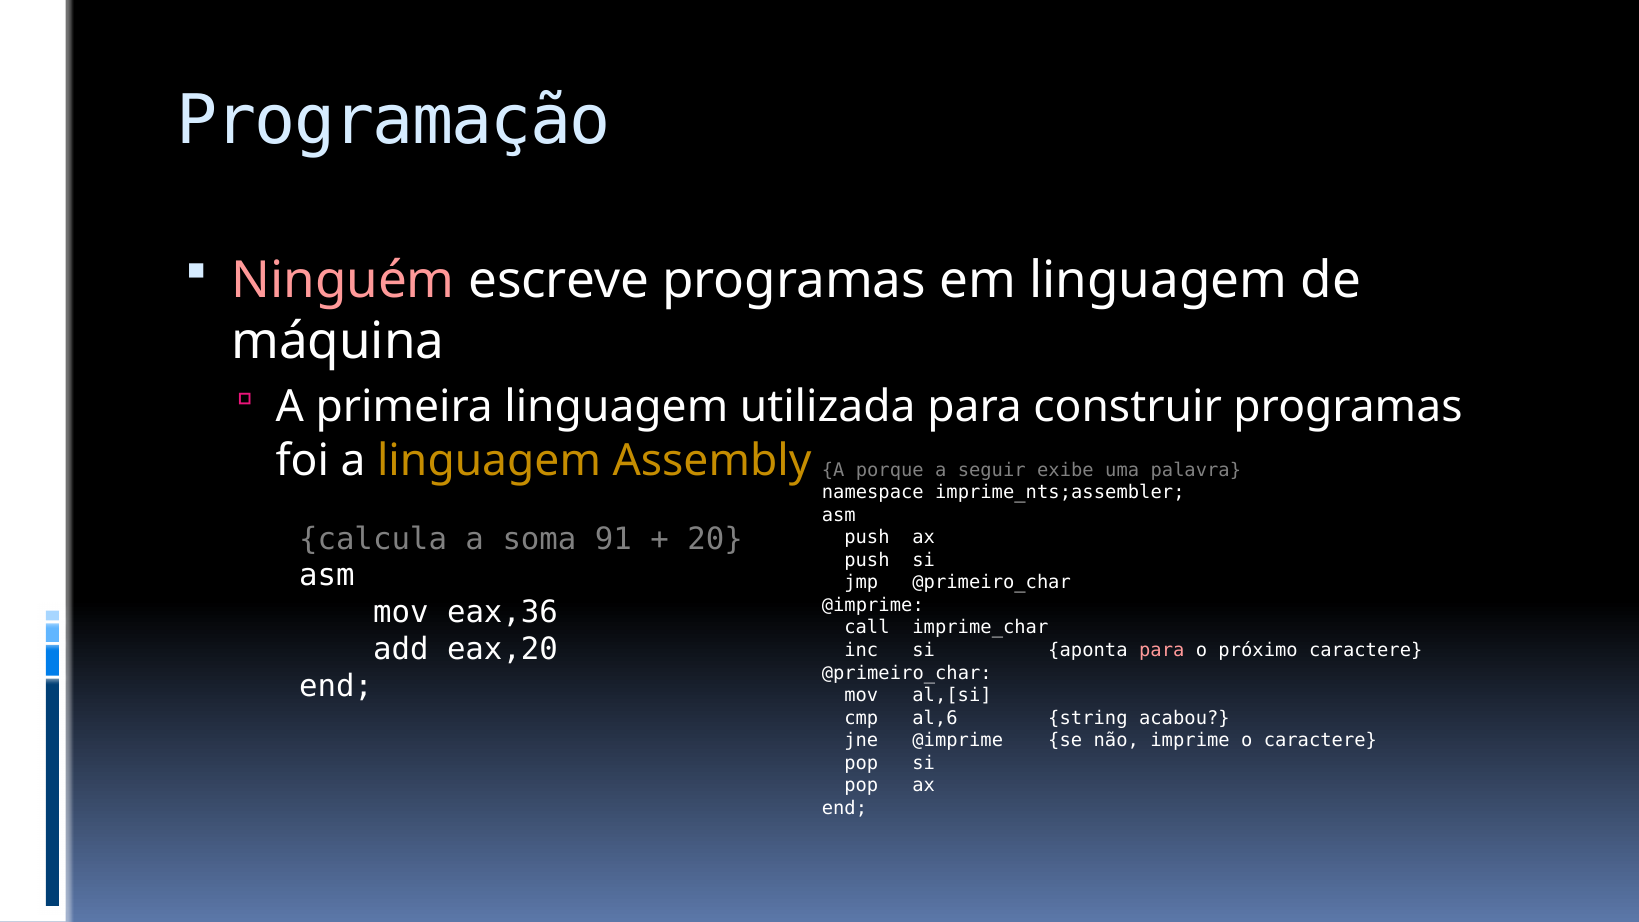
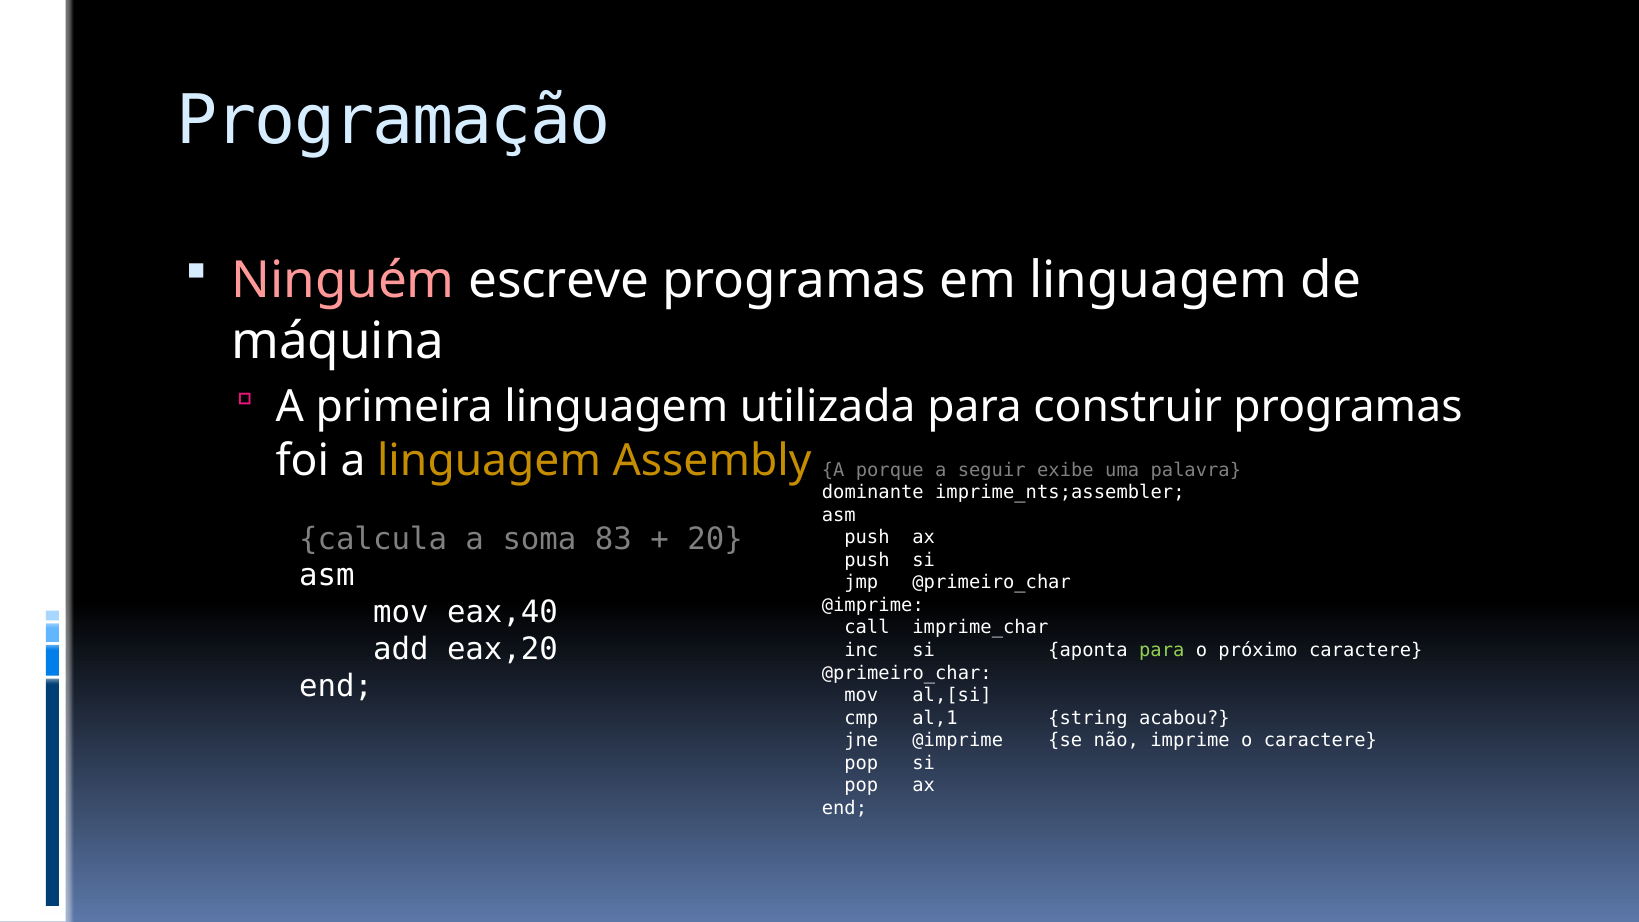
namespace: namespace -> dominante
91: 91 -> 83
eax,36: eax,36 -> eax,40
para at (1162, 650) colour: pink -> light green
al,6: al,6 -> al,1
